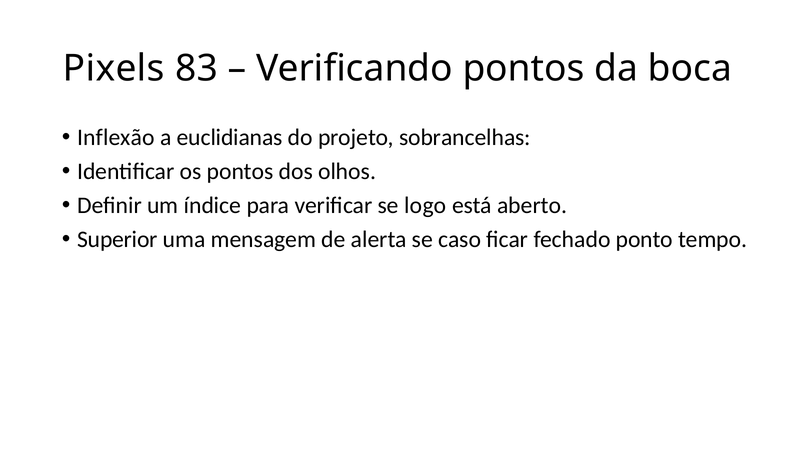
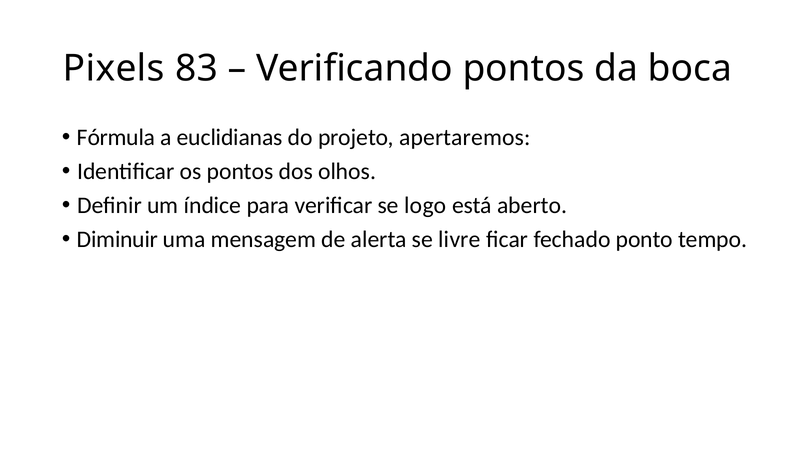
Inflexão: Inflexão -> Fórmula
sobrancelhas: sobrancelhas -> apertaremos
Superior: Superior -> Diminuir
caso: caso -> livre
